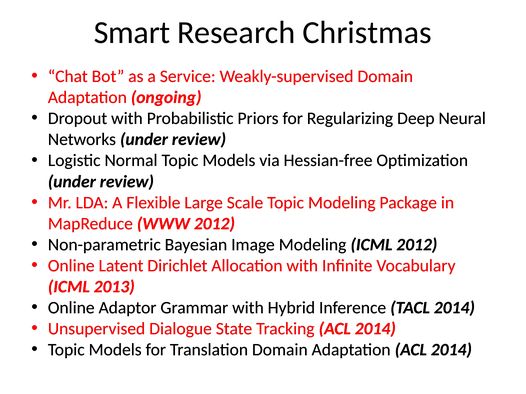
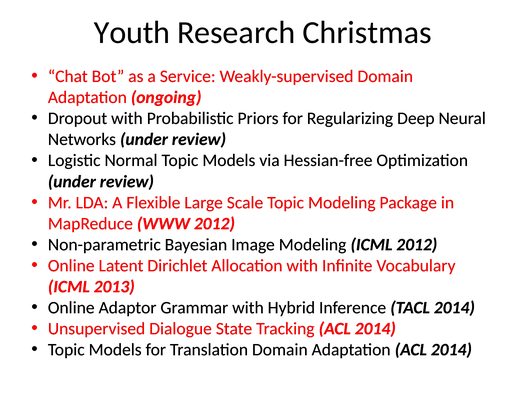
Smart: Smart -> Youth
